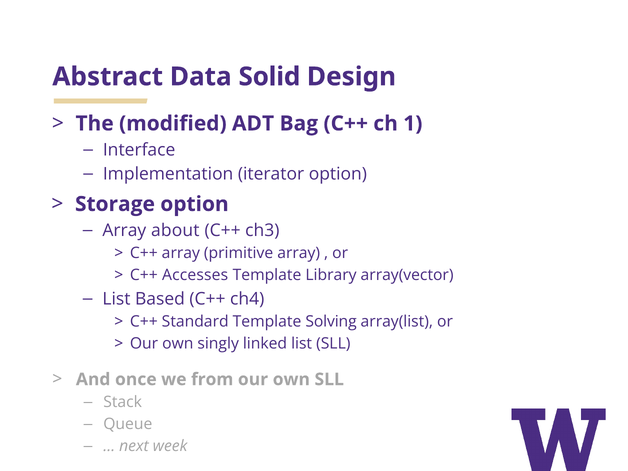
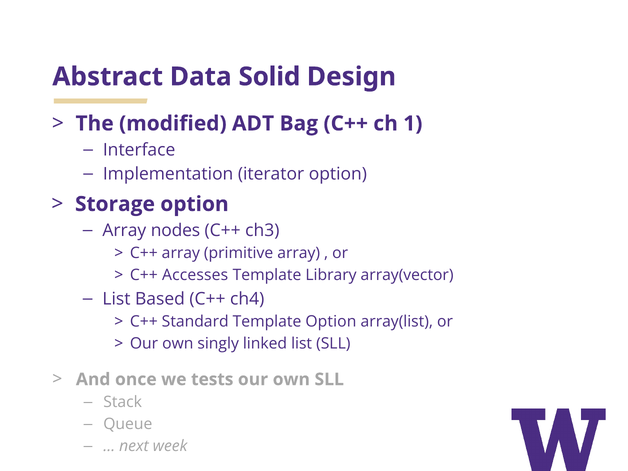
about: about -> nodes
Template Solving: Solving -> Option
from: from -> tests
